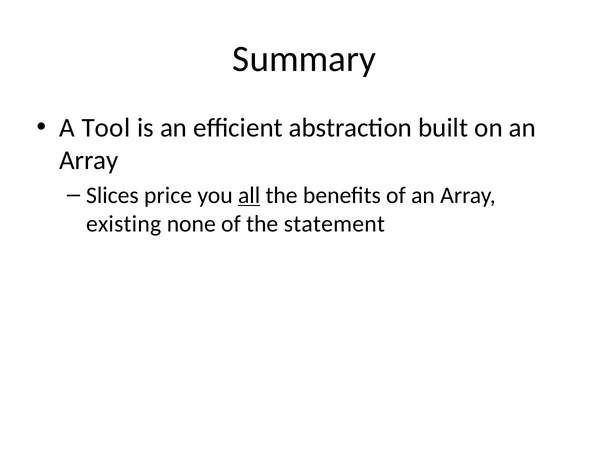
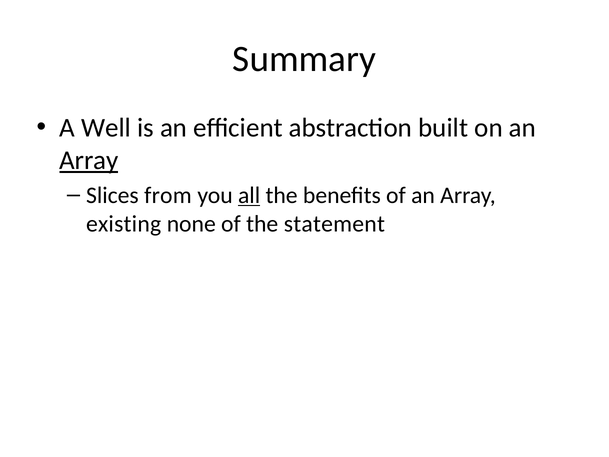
Tool: Tool -> Well
Array at (89, 160) underline: none -> present
price: price -> from
